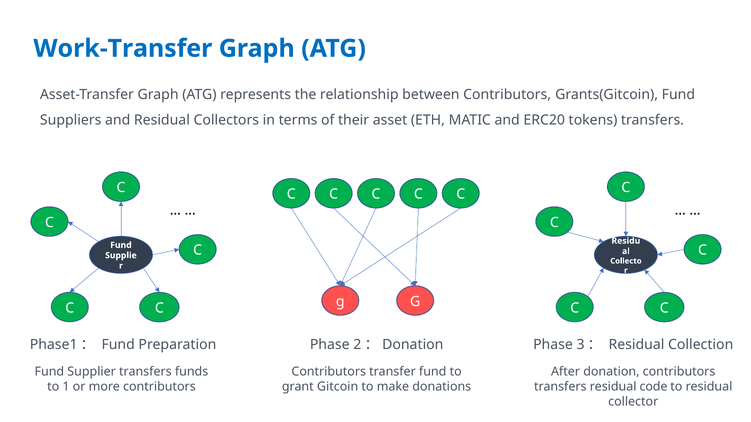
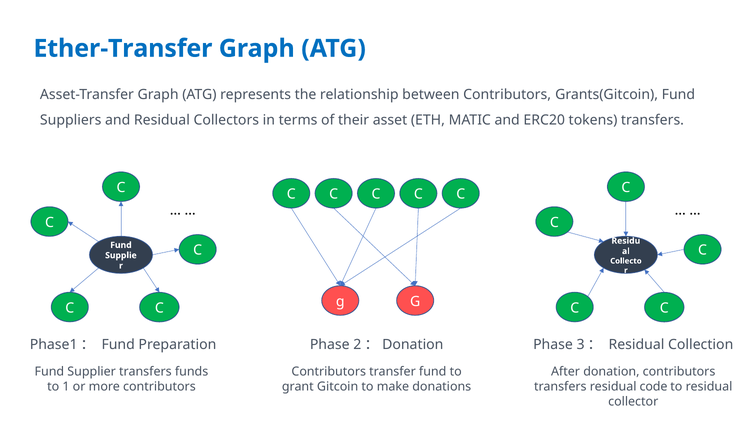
Work-Transfer: Work-Transfer -> Ether-Transfer
